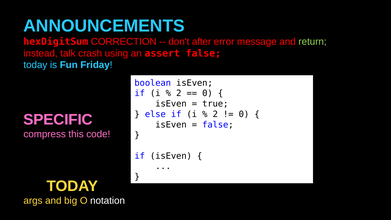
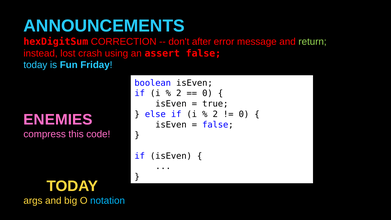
talk: talk -> lost
SPECIFIC: SPECIFIC -> ENEMIES
notation colour: white -> light blue
